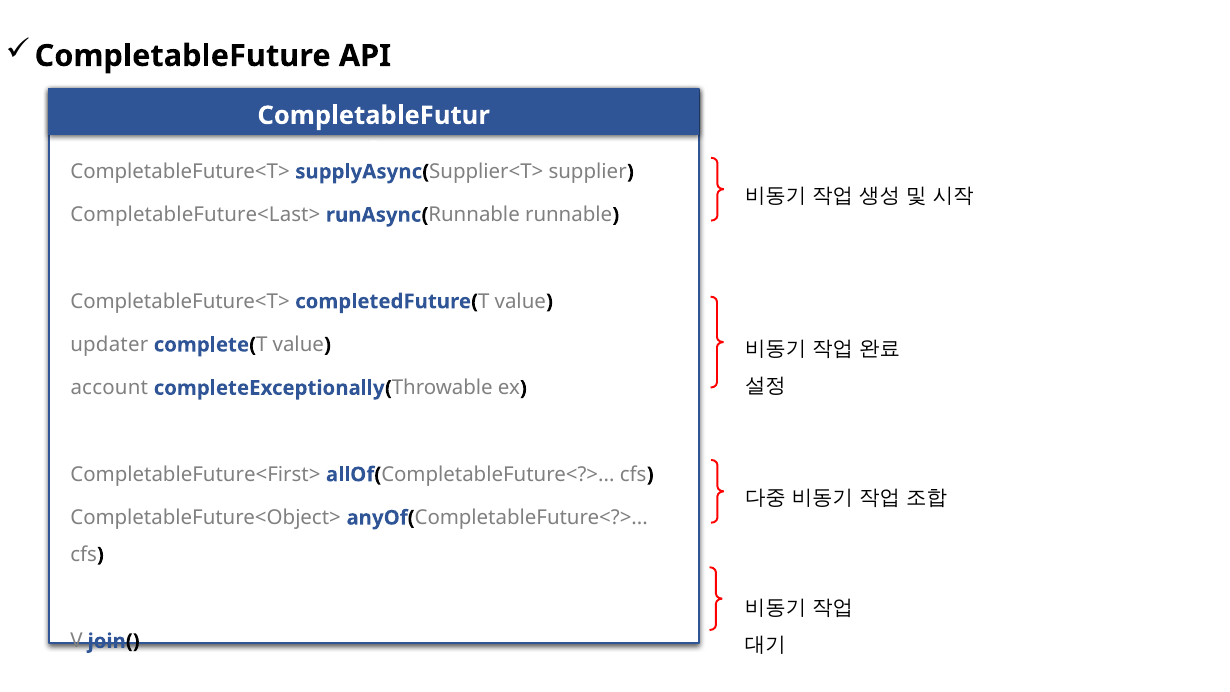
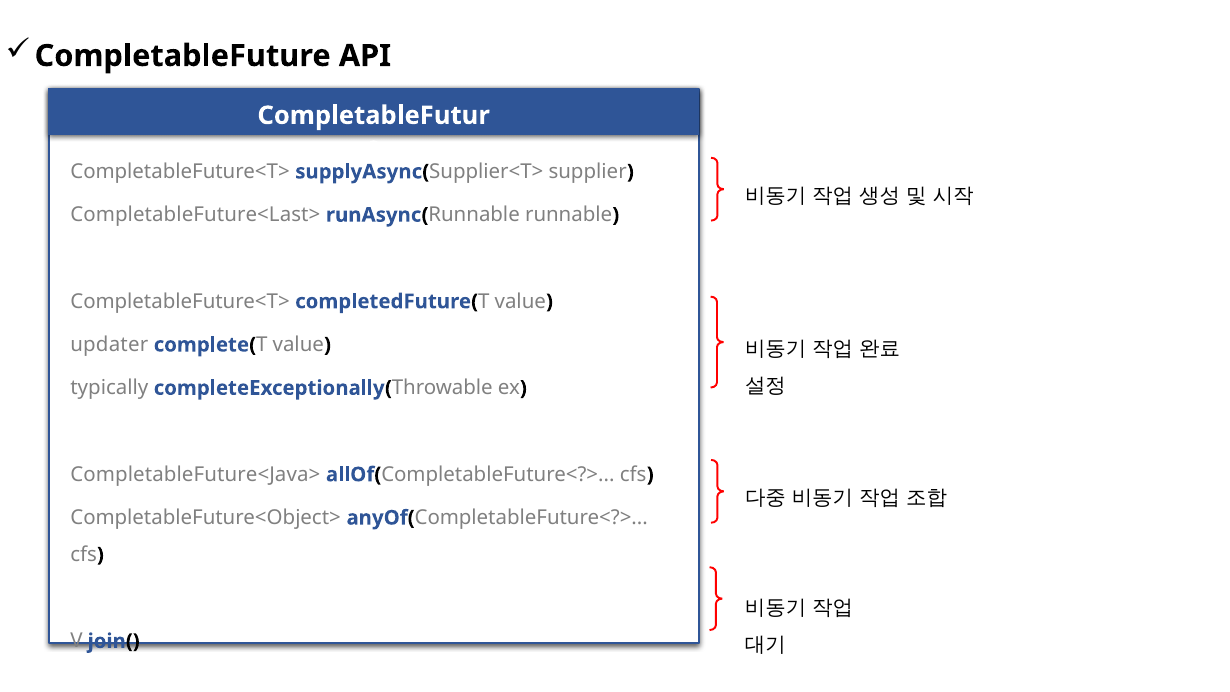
account: account -> typically
CompletableFuture<First>: CompletableFuture<First> -> CompletableFuture<Java>
